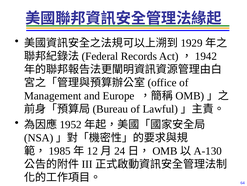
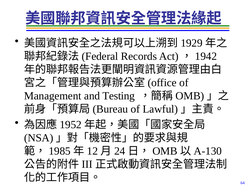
Europe: Europe -> Testing
